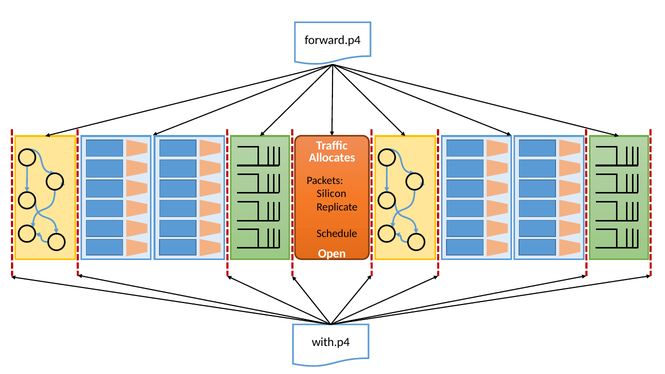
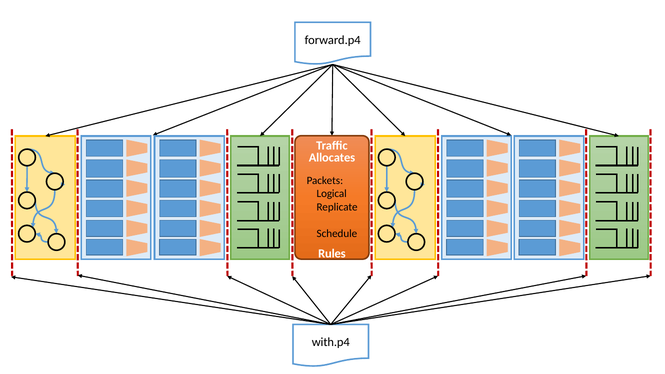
Silicon: Silicon -> Logical
Open: Open -> Rules
